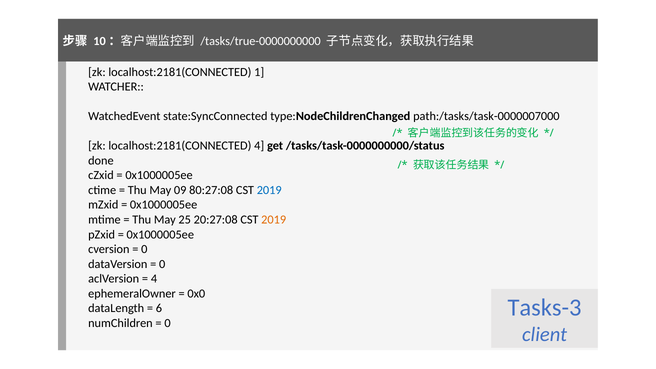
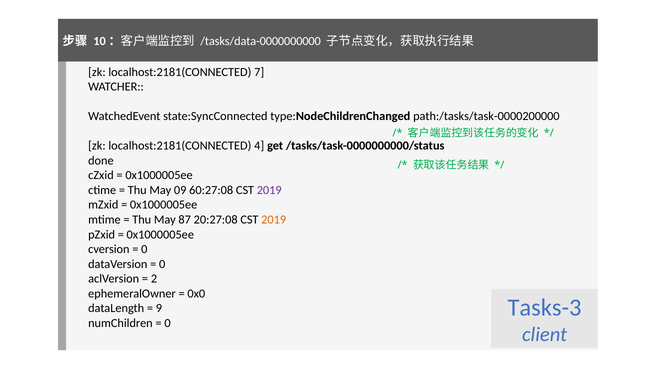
/tasks/true-0000000000: /tasks/true-0000000000 -> /tasks/data-0000000000
1: 1 -> 7
path:/tasks/task-0000007000: path:/tasks/task-0000007000 -> path:/tasks/task-0000200000
80:27:08: 80:27:08 -> 60:27:08
2019 at (269, 190) colour: blue -> purple
25: 25 -> 87
4 at (154, 279): 4 -> 2
6: 6 -> 9
